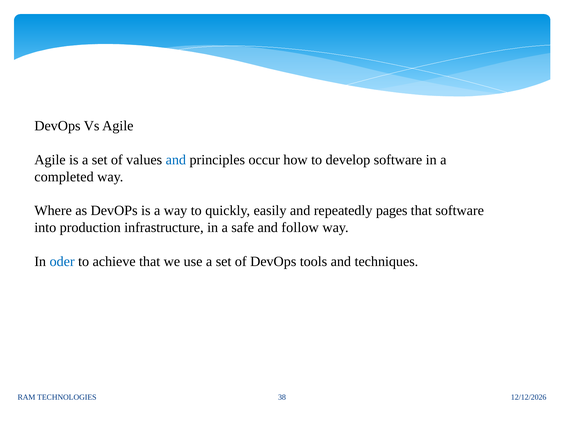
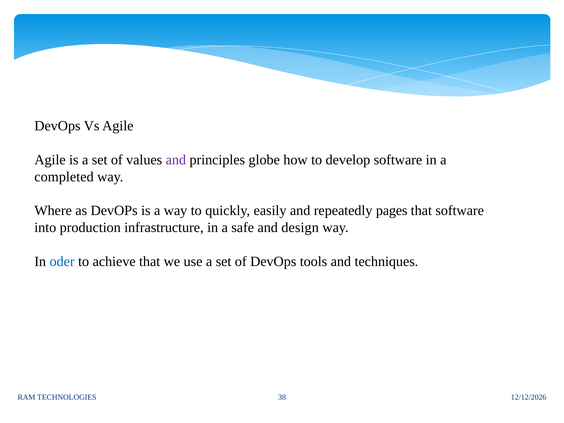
and at (176, 160) colour: blue -> purple
occur: occur -> globe
follow: follow -> design
